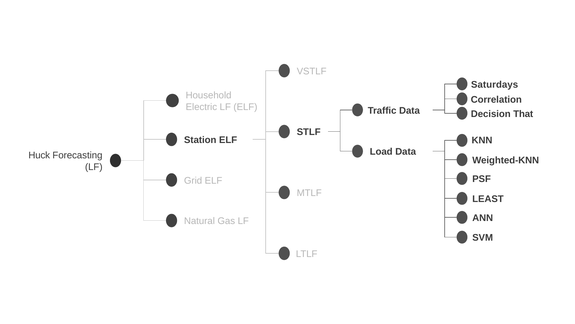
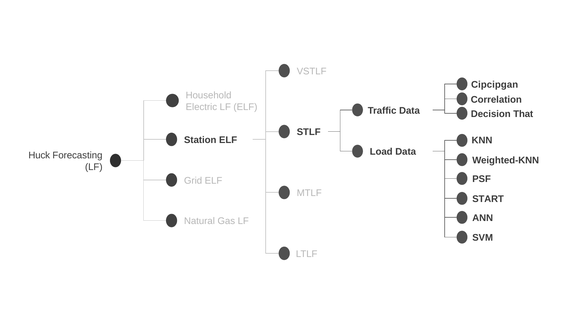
Saturdays: Saturdays -> Cipcipgan
LEAST: LEAST -> START
